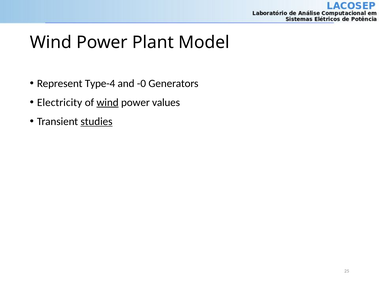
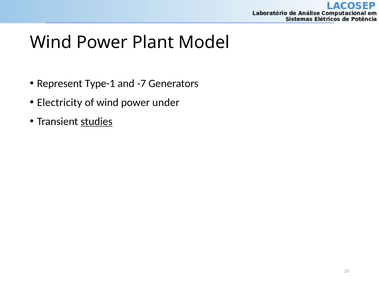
Type-4: Type-4 -> Type-1
-0: -0 -> -7
wind at (108, 103) underline: present -> none
values: values -> under
